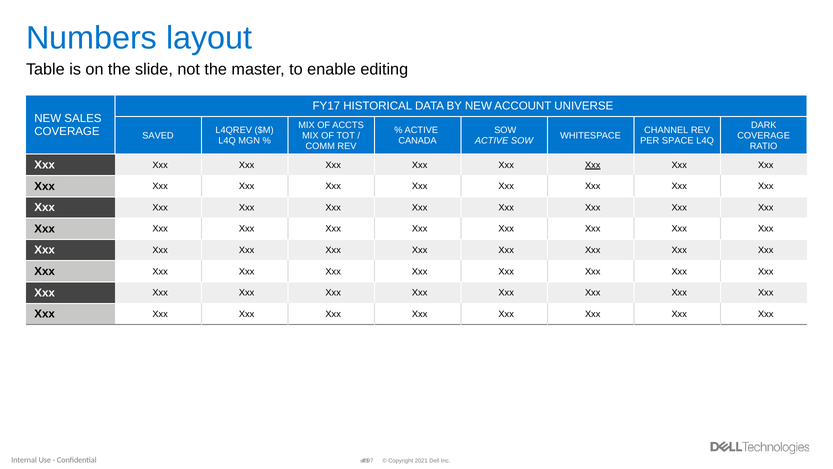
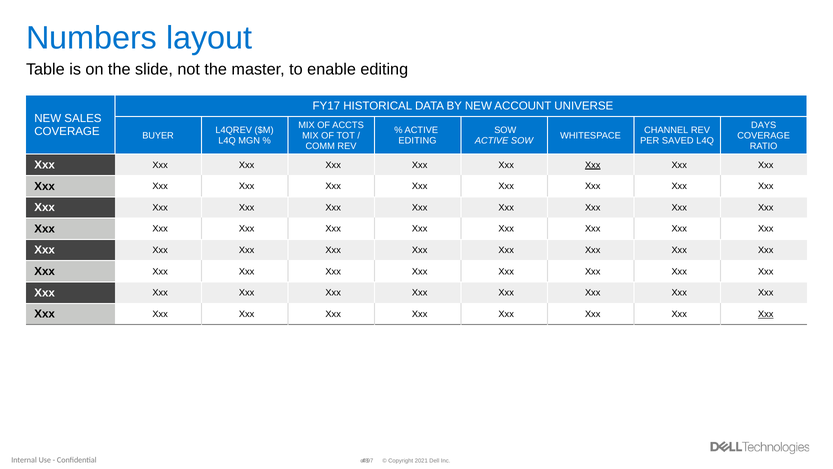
DARK: DARK -> DAYS
SAVED: SAVED -> BUYER
CANADA at (418, 141): CANADA -> EDITING
SPACE: SPACE -> SAVED
Xxx at (766, 314) underline: none -> present
